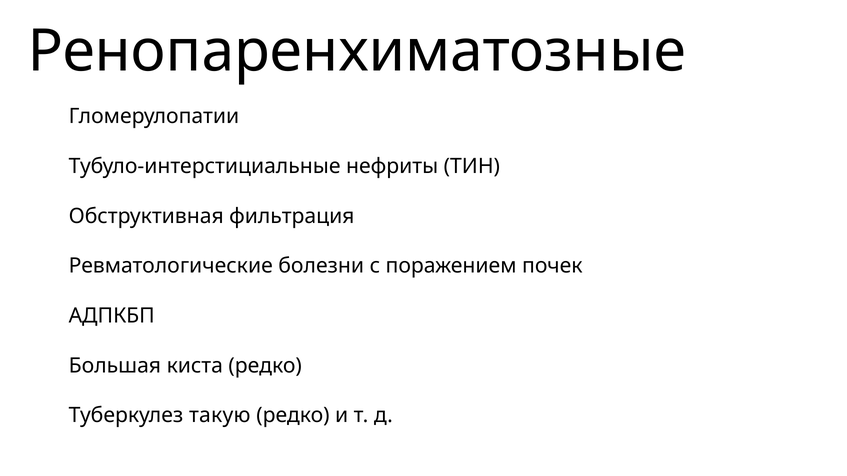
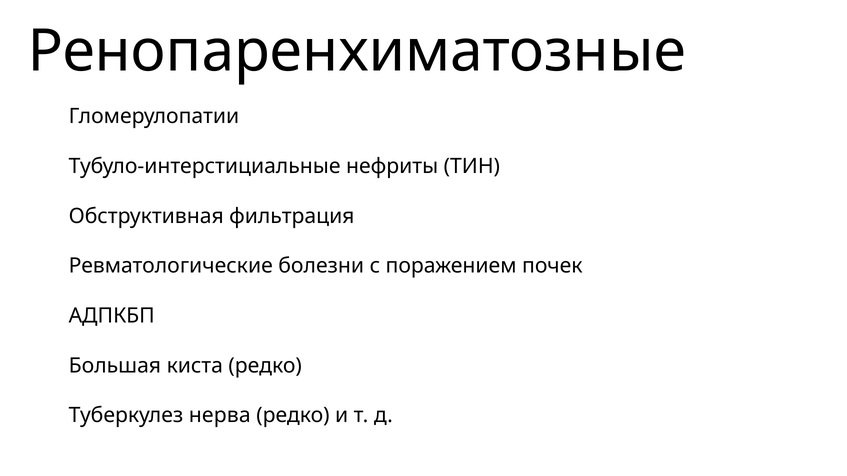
такую: такую -> нерва
